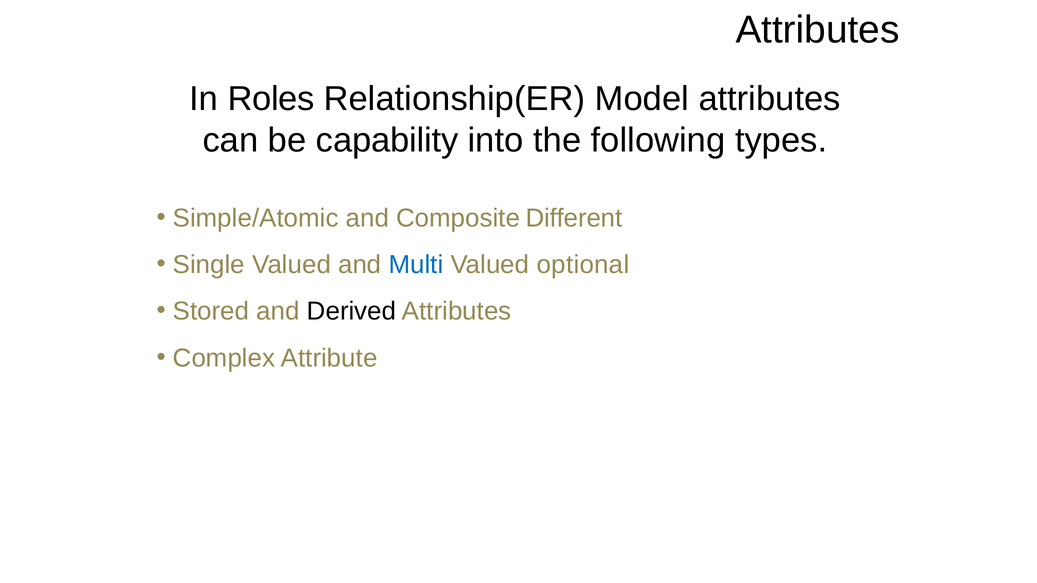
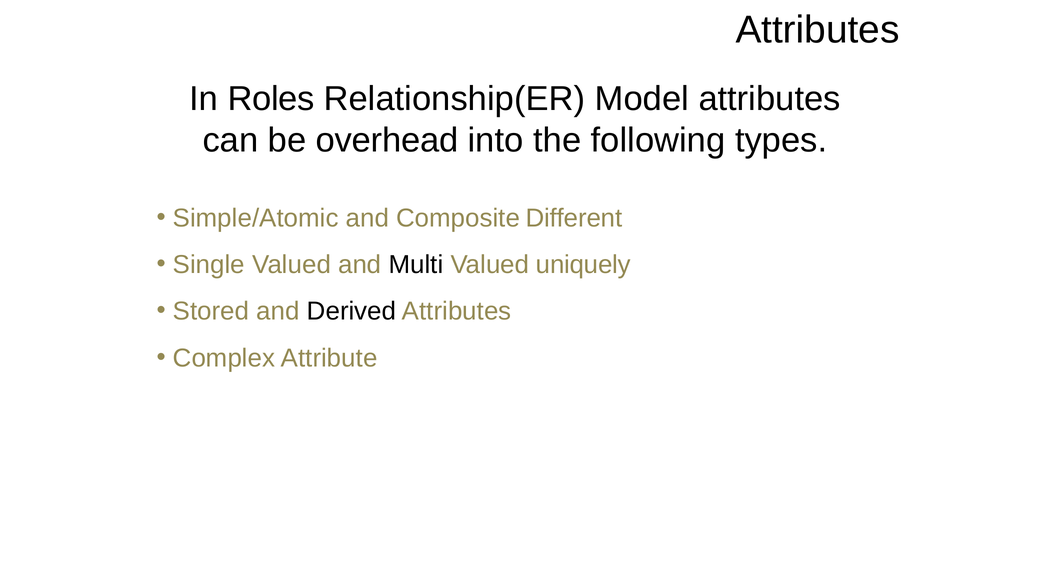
capability: capability -> overhead
Multi colour: blue -> black
optional: optional -> uniquely
